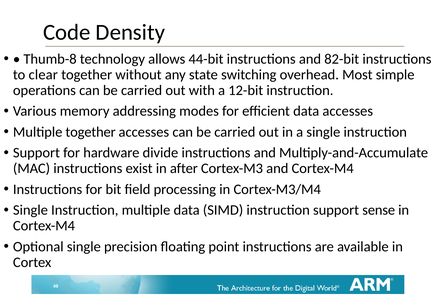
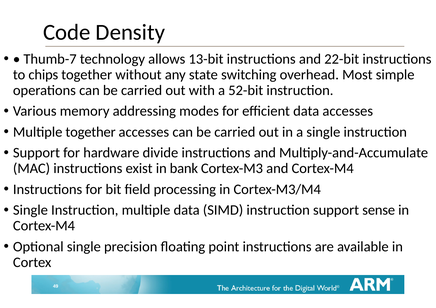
Thumb-8: Thumb-8 -> Thumb-7
44-bit: 44-bit -> 13-bit
82-bit: 82-bit -> 22-bit
clear: clear -> chips
12-bit: 12-bit -> 52-bit
after: after -> bank
